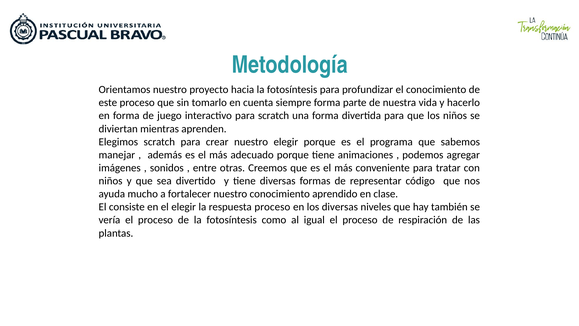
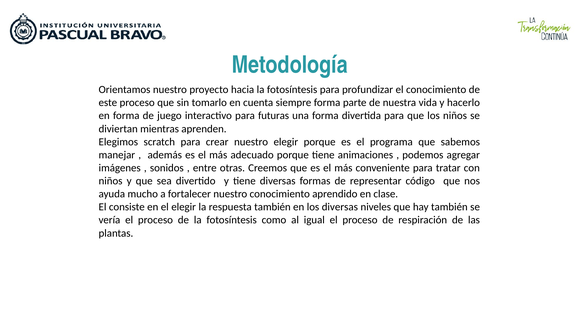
para scratch: scratch -> futuras
respuesta proceso: proceso -> también
